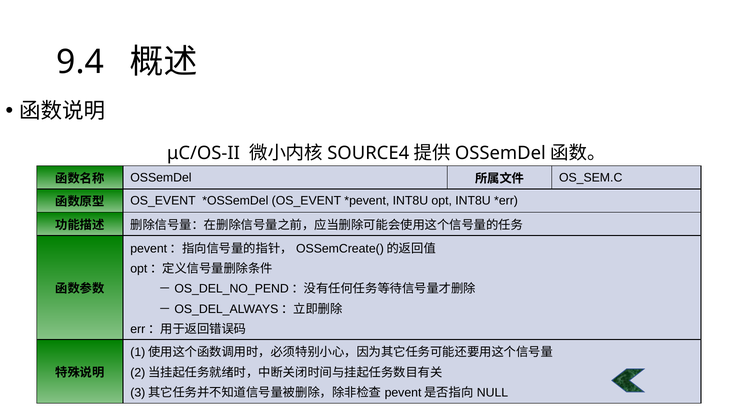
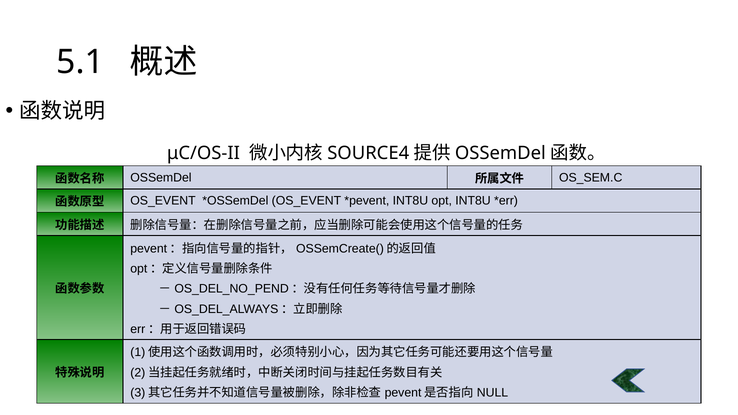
9.4: 9.4 -> 5.1
